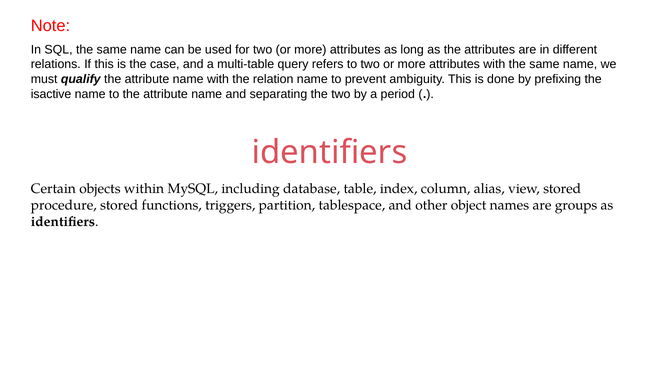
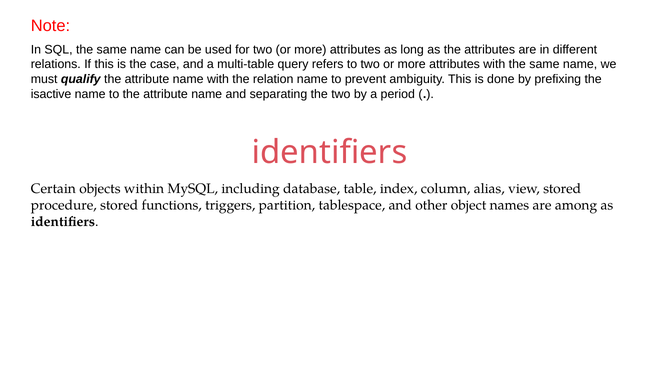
groups: groups -> among
